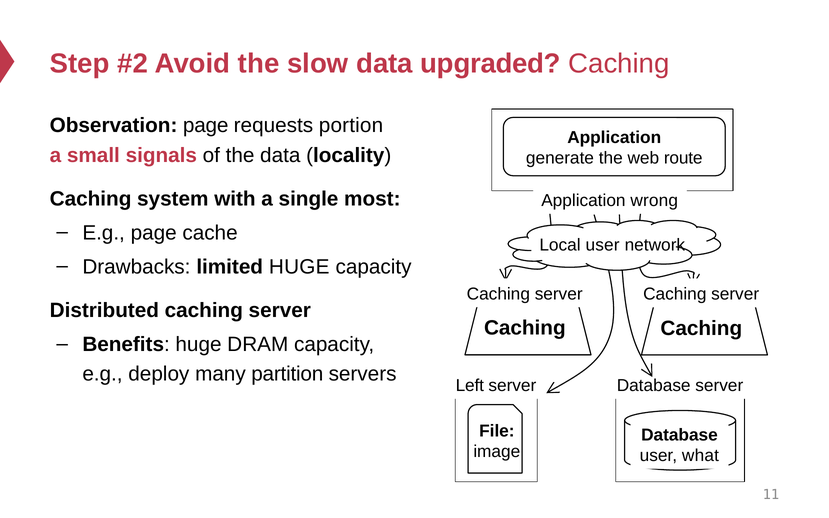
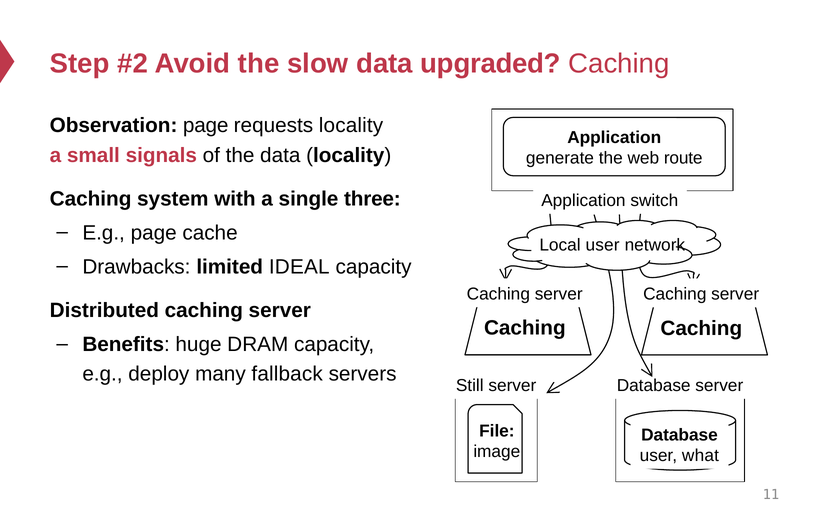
requests portion: portion -> locality
most: most -> three
wrong: wrong -> switch
limited HUGE: HUGE -> IDEAL
partition: partition -> fallback
Left: Left -> Still
